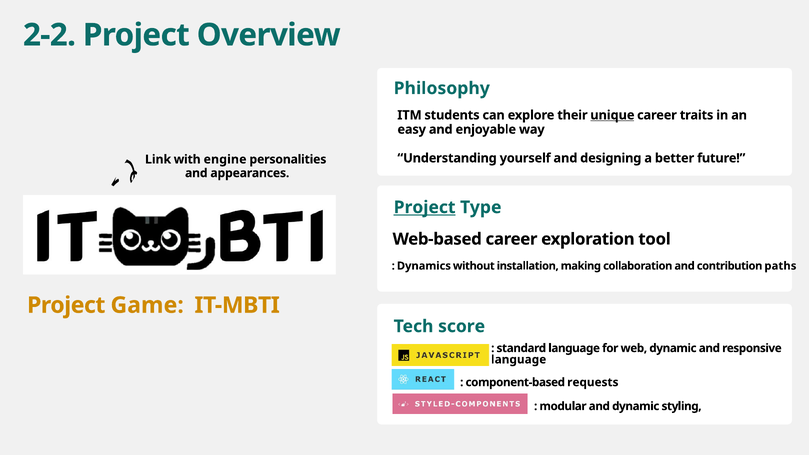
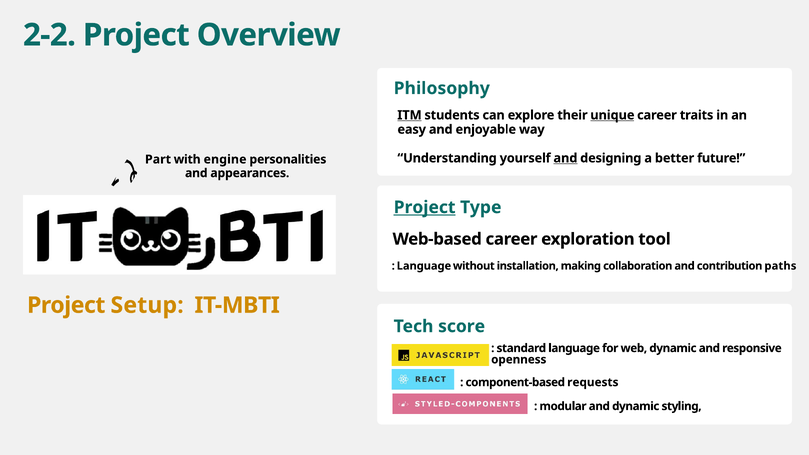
ITM underline: none -> present
and at (565, 158) underline: none -> present
Link: Link -> Part
Dynamics at (424, 266): Dynamics -> Language
Game: Game -> Setup
language at (519, 360): language -> openness
